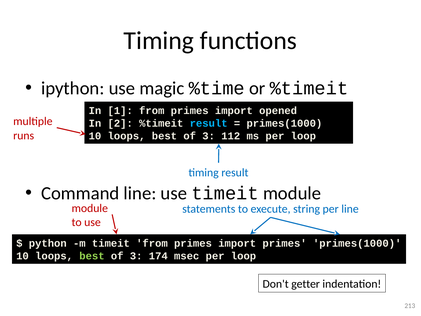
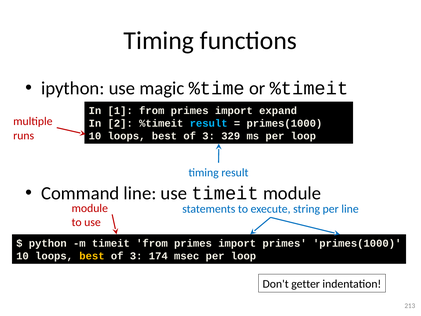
opened: opened -> expand
112: 112 -> 329
best at (92, 256) colour: light green -> yellow
